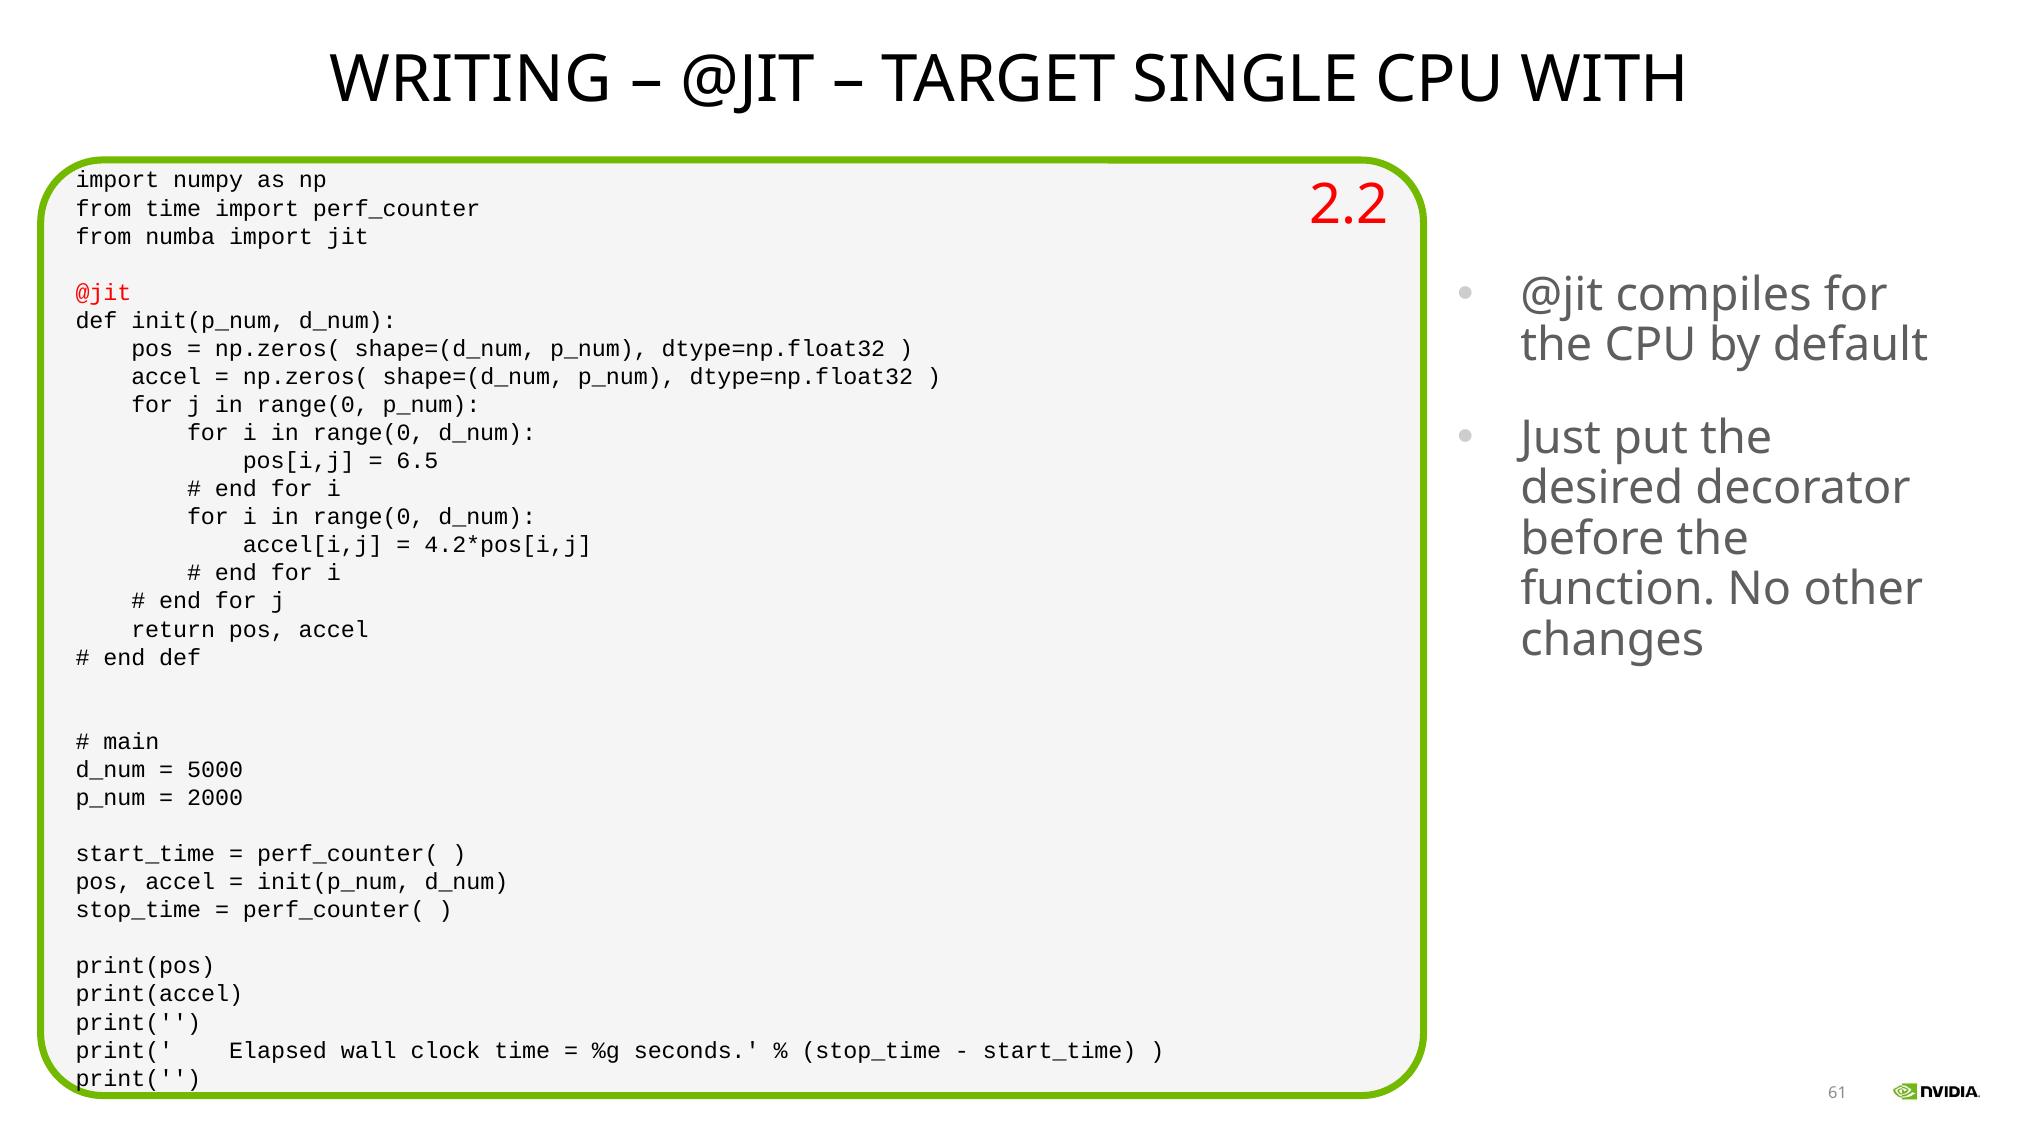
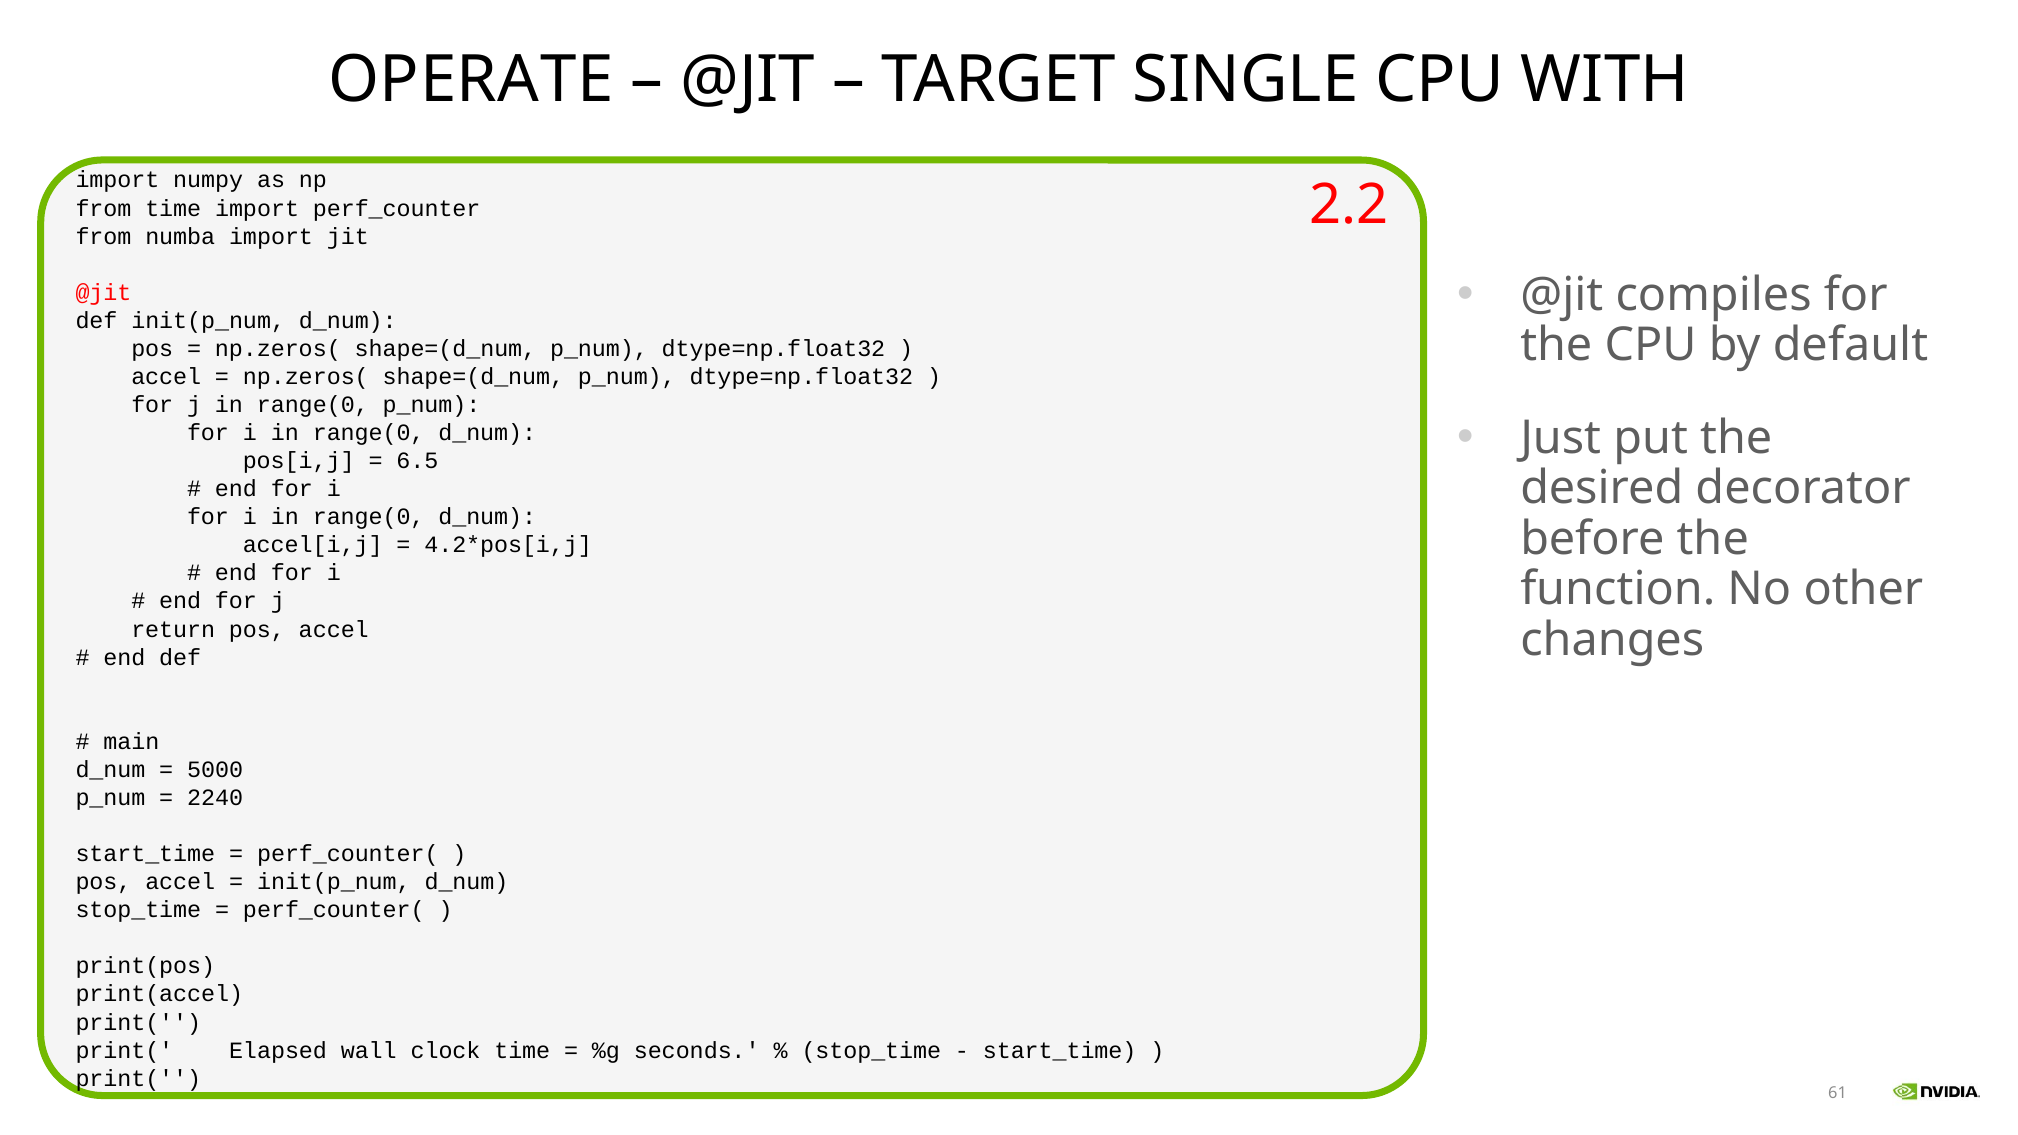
WRITING: WRITING -> OPERATE
2000: 2000 -> 2240
